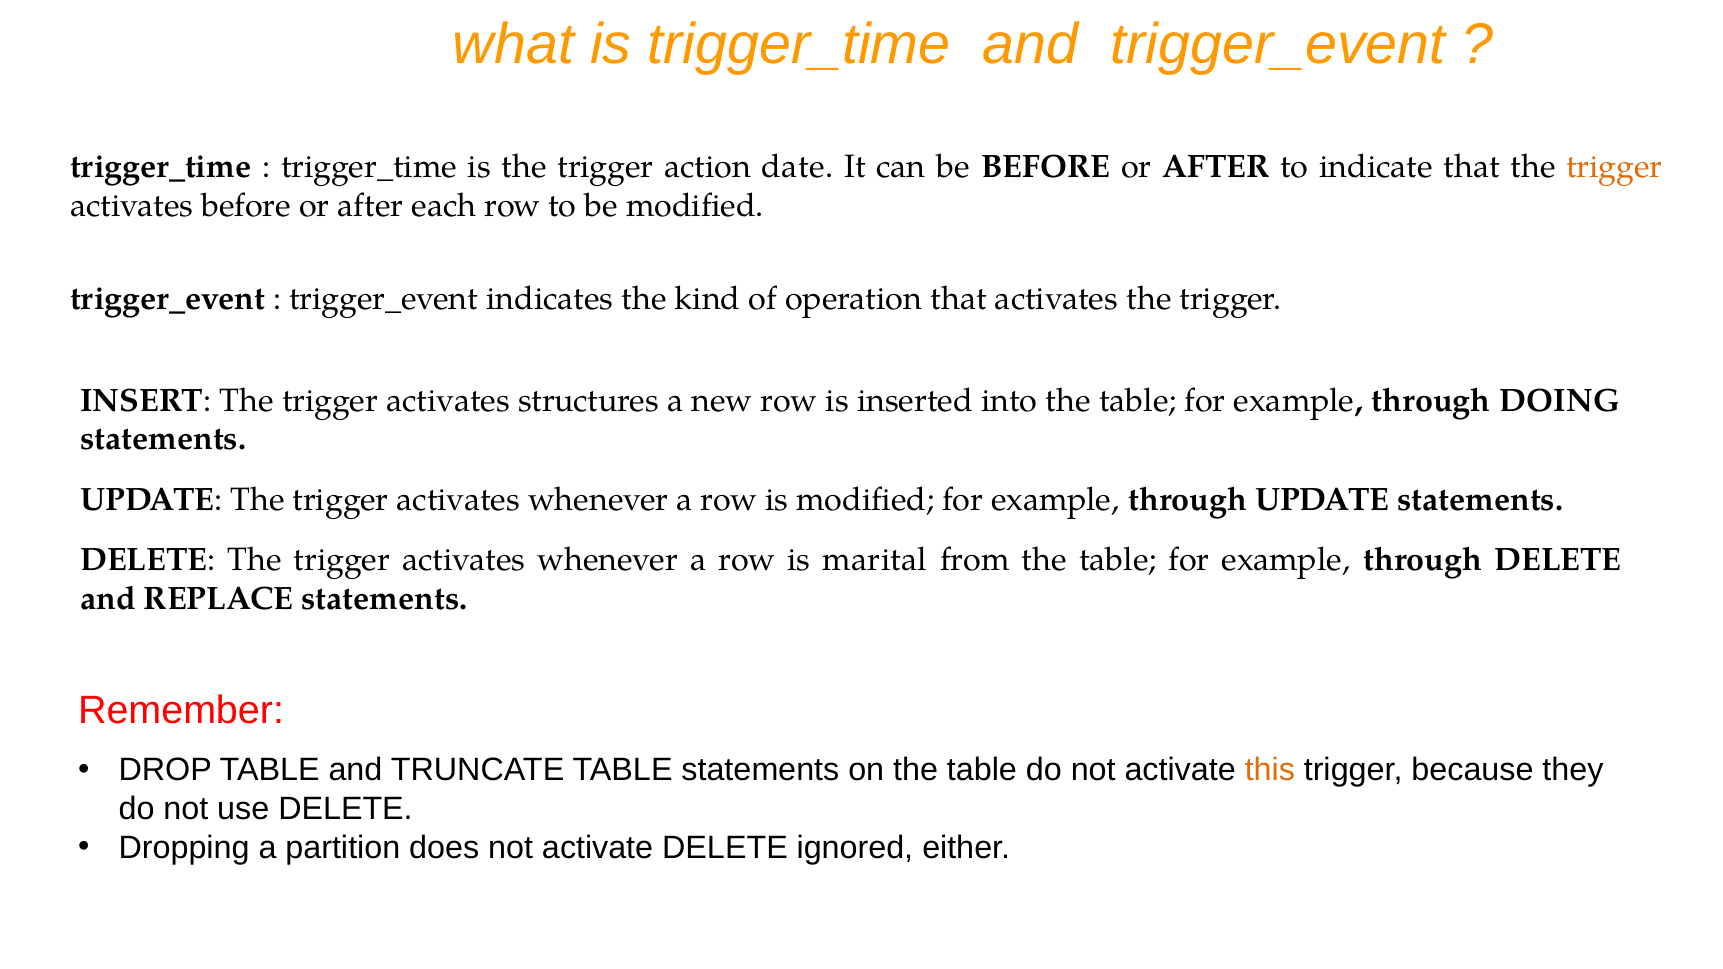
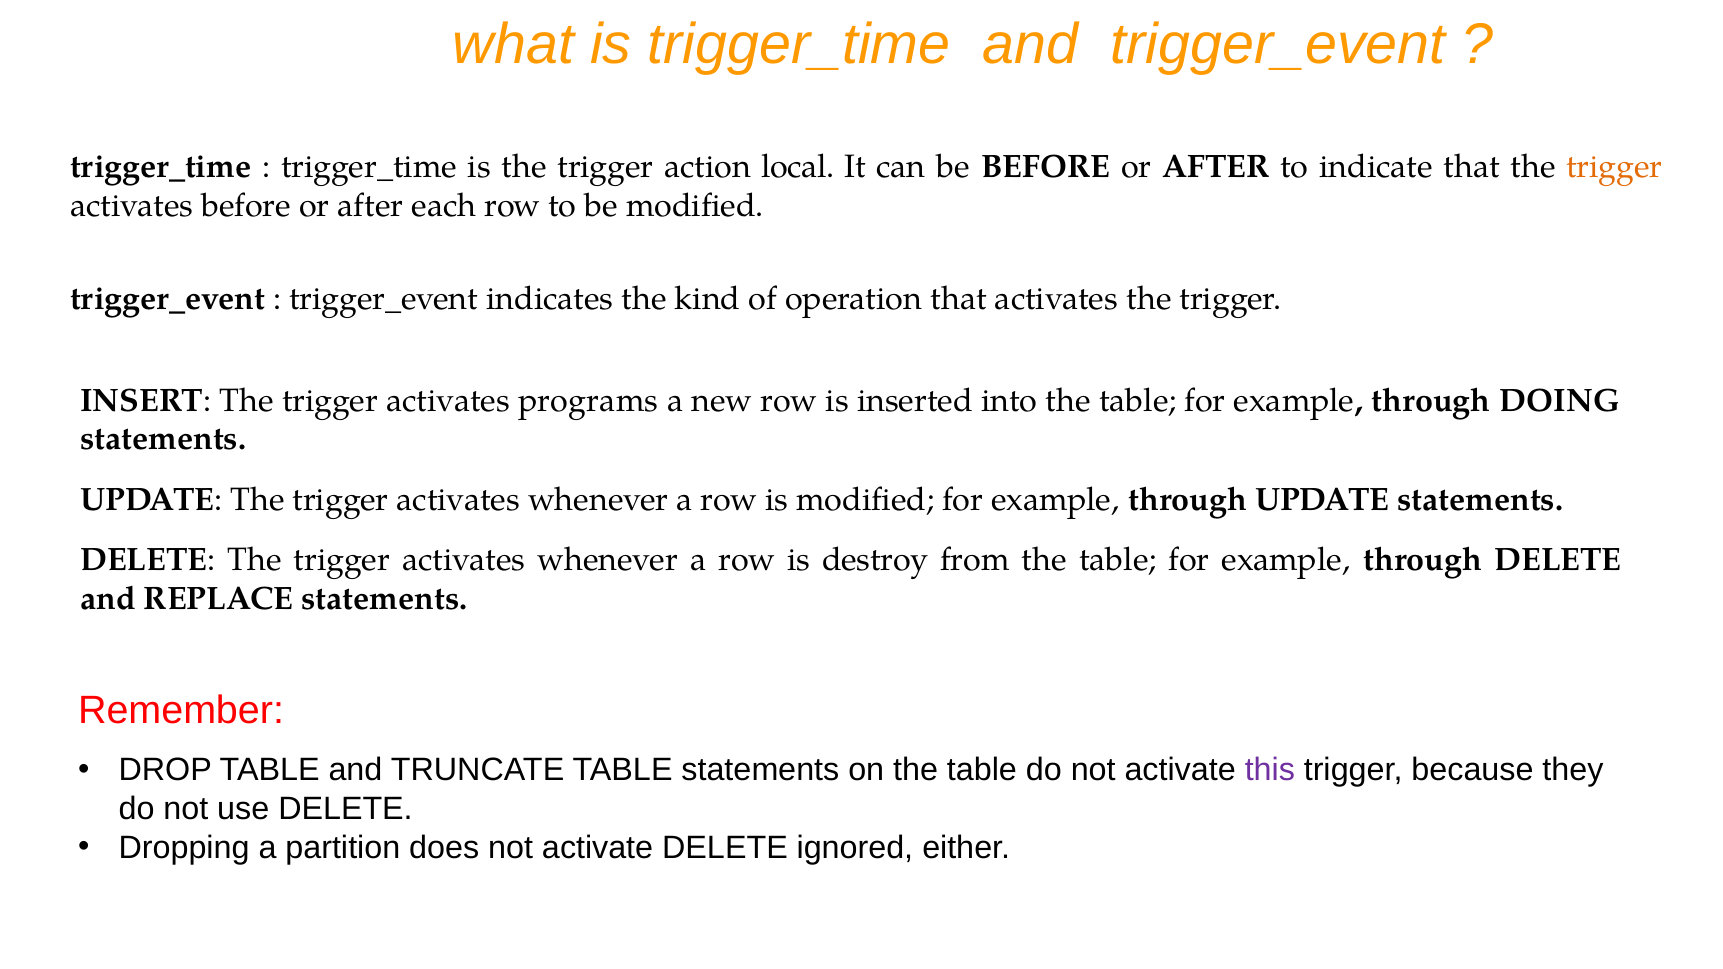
date: date -> local
structures: structures -> programs
marital: marital -> destroy
this colour: orange -> purple
